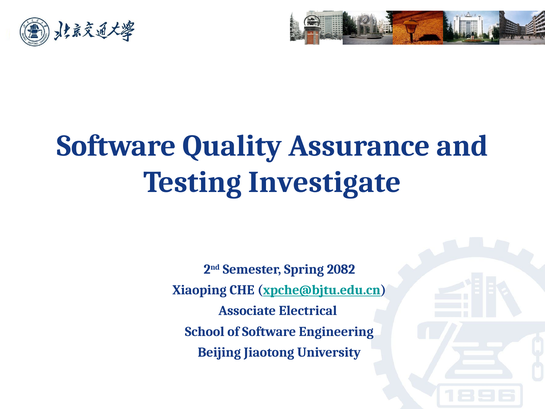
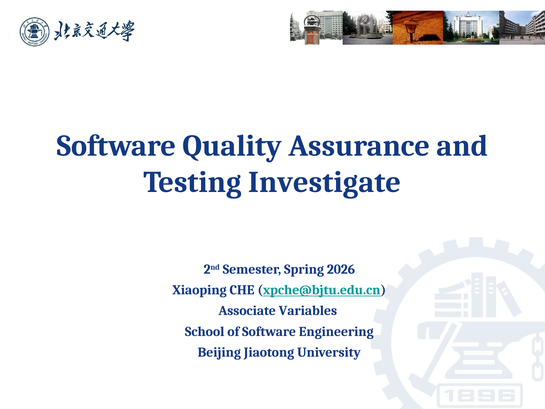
2082: 2082 -> 2026
Electrical: Electrical -> Variables
